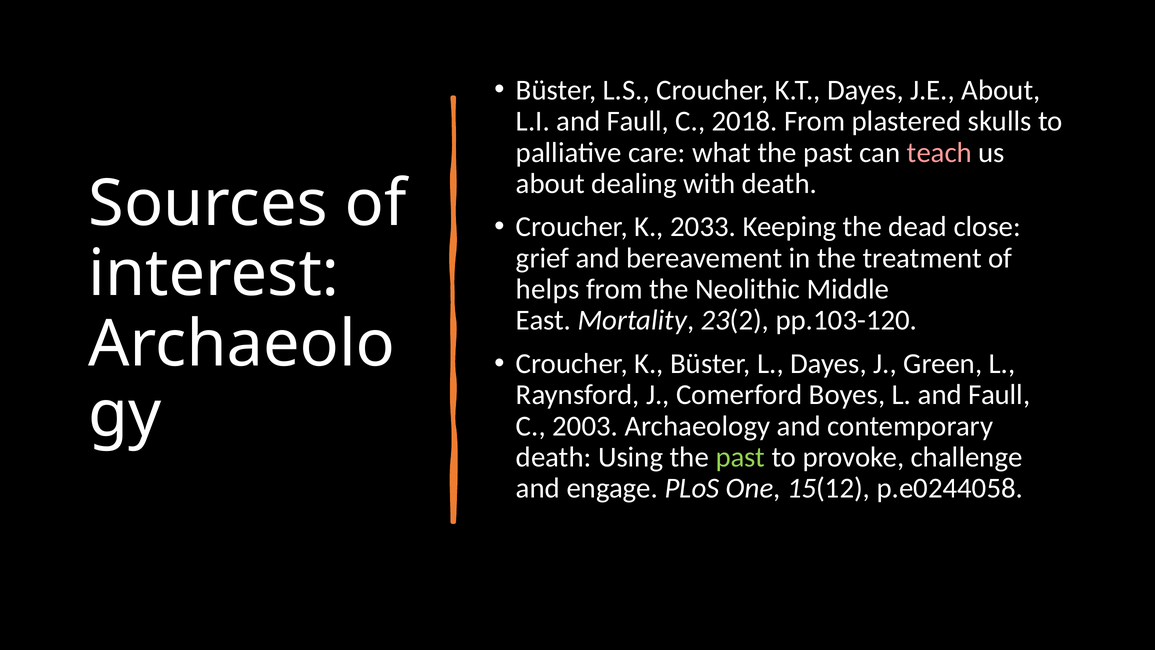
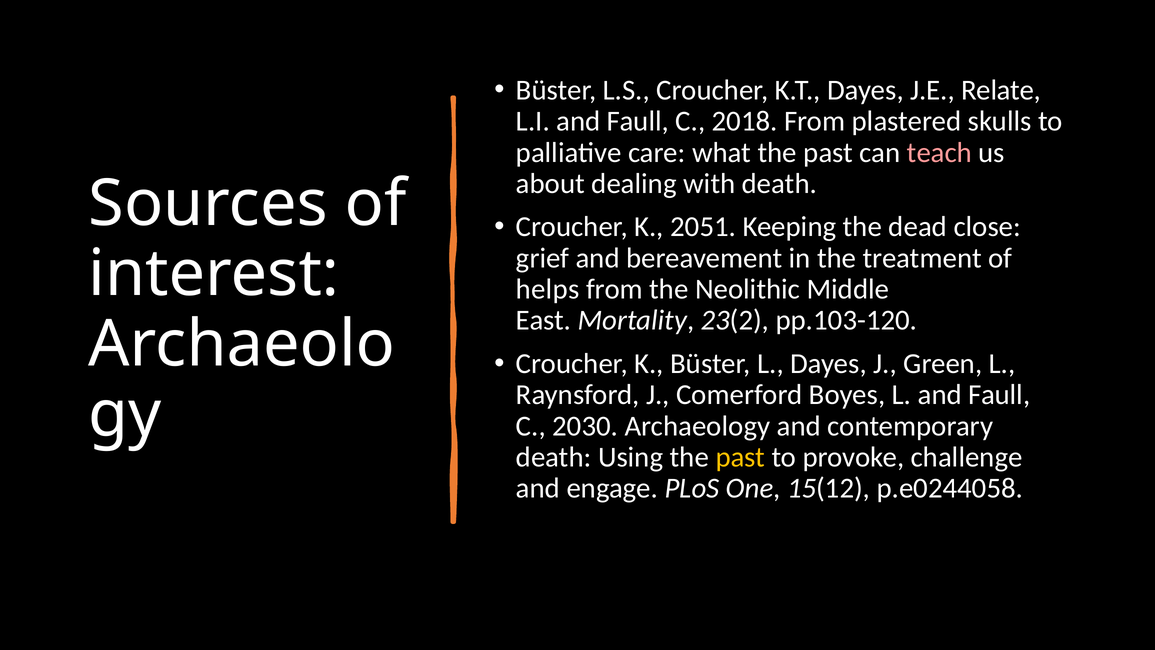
J.E About: About -> Relate
2033: 2033 -> 2051
2003: 2003 -> 2030
past at (740, 457) colour: light green -> yellow
